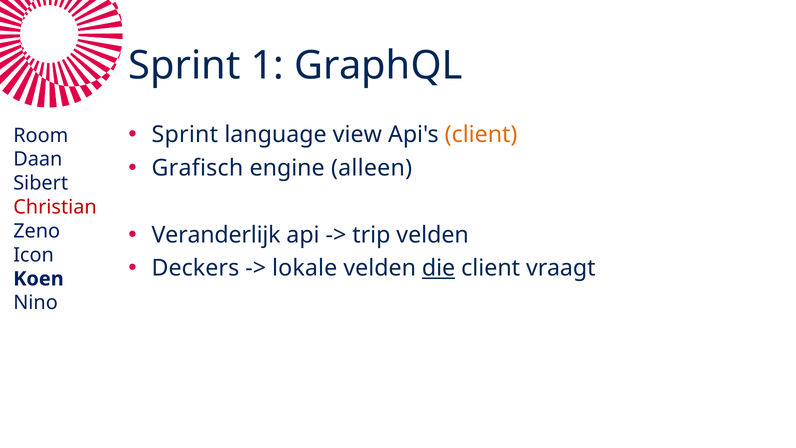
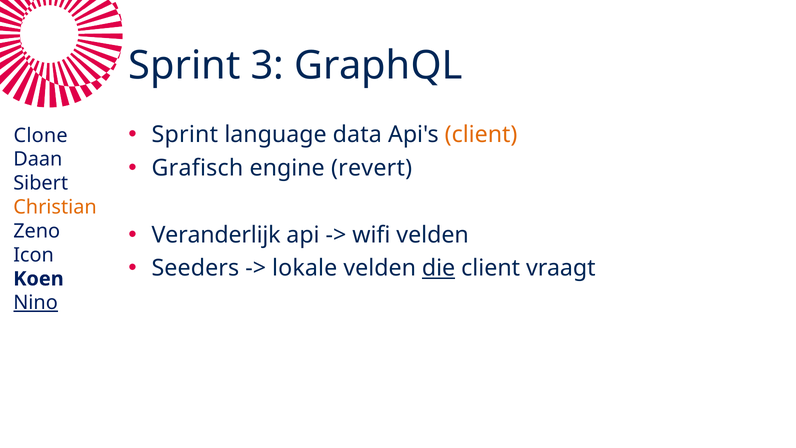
1: 1 -> 3
view: view -> data
Room: Room -> Clone
alleen: alleen -> revert
Christian colour: red -> orange
trip: trip -> wifi
Deckers: Deckers -> Seeders
Nino underline: none -> present
